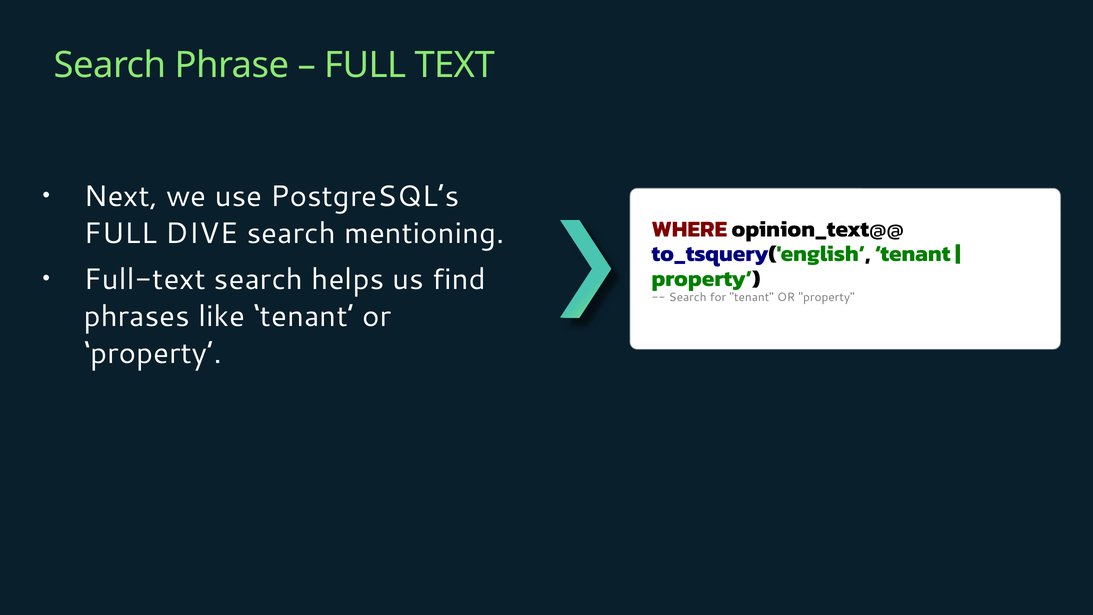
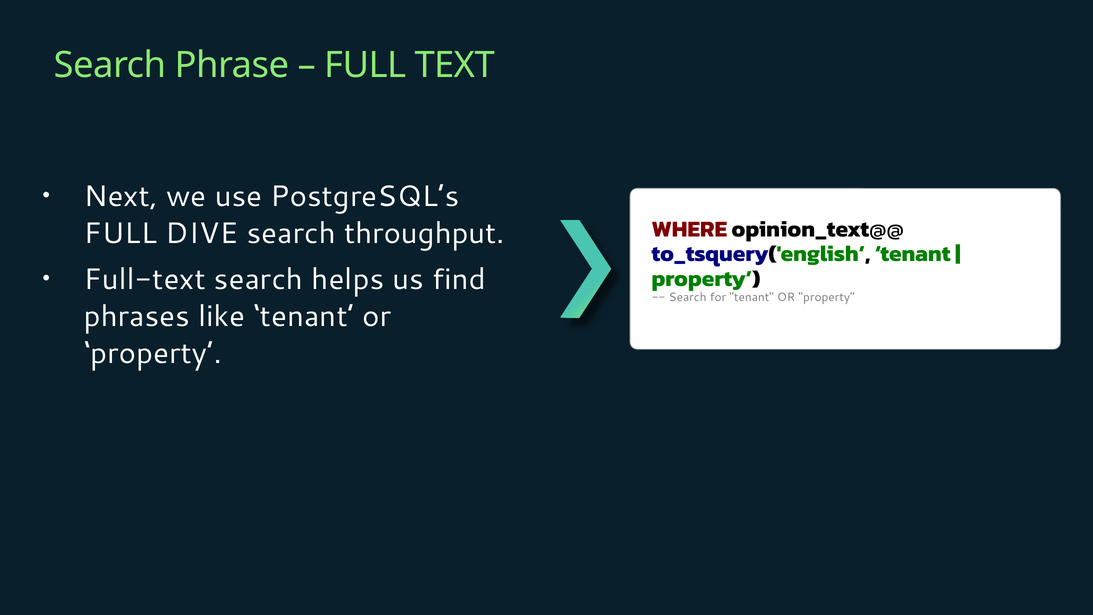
mentioning: mentioning -> throughput
